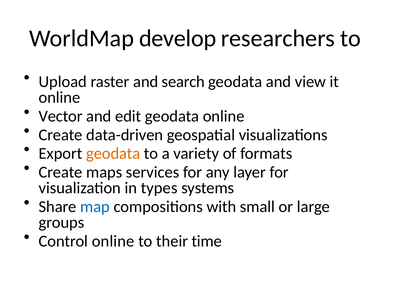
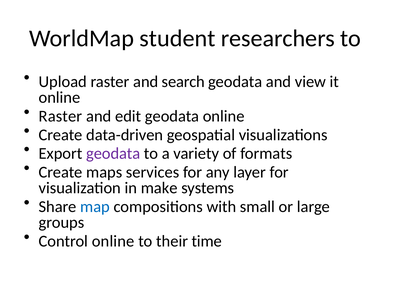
develop: develop -> student
Vector at (61, 116): Vector -> Raster
geodata at (113, 153) colour: orange -> purple
types: types -> make
